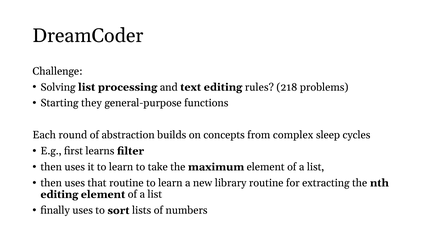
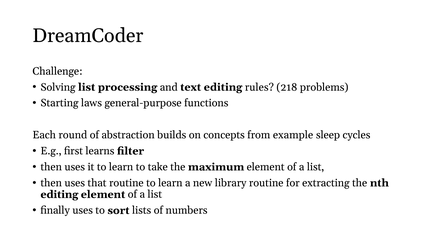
they: they -> laws
complex: complex -> example
